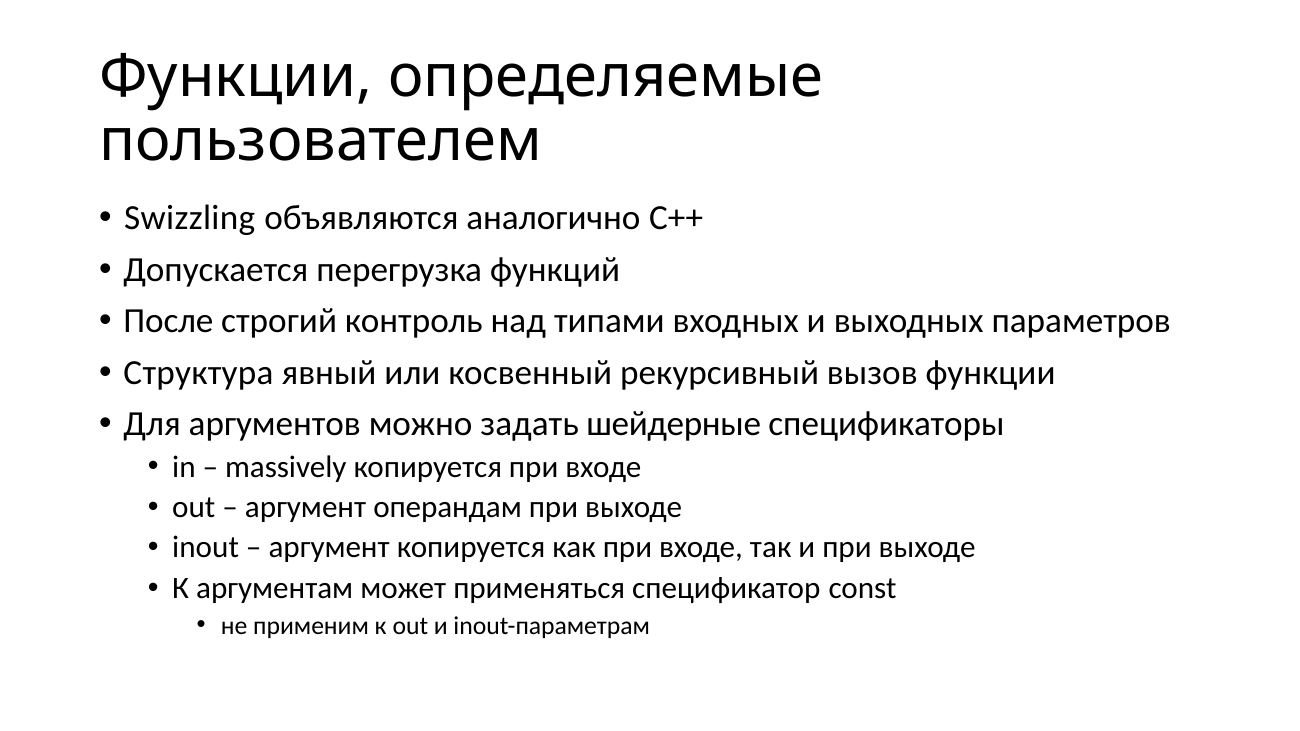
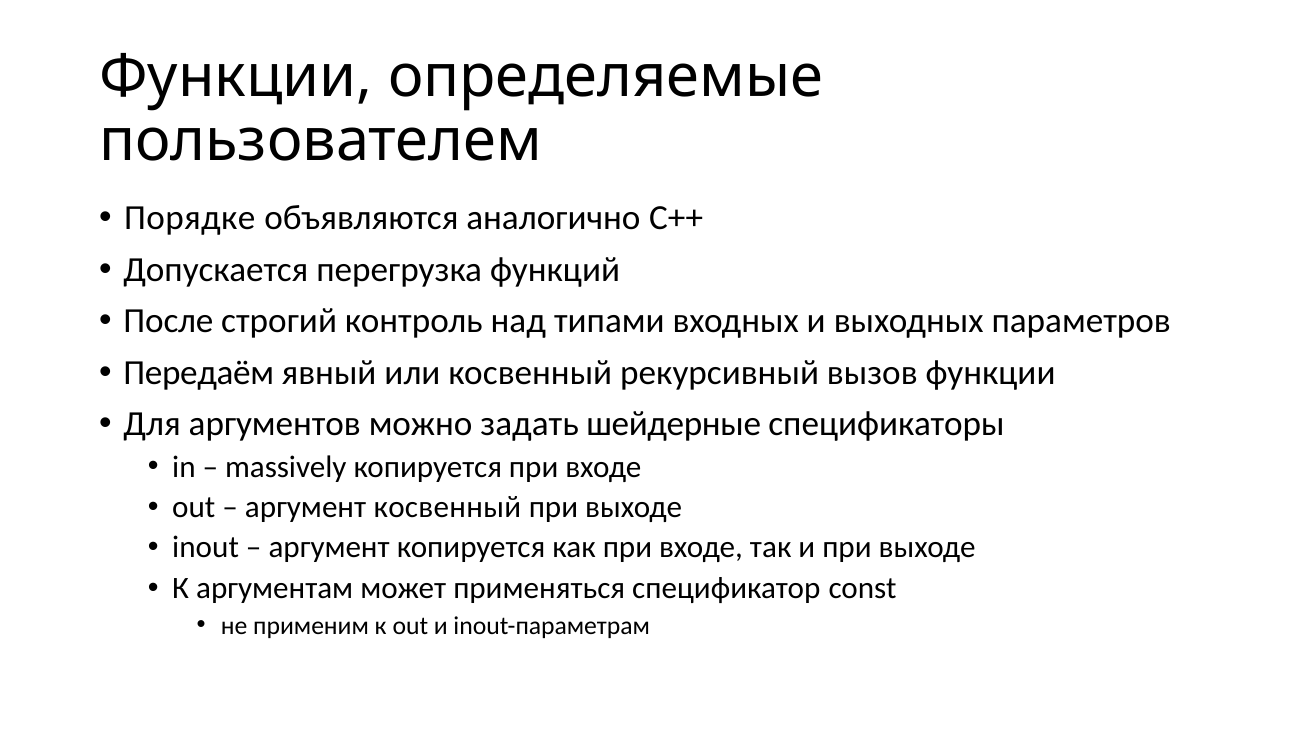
Swizzling: Swizzling -> Порядке
Структура: Структура -> Передаём
аргумент операндам: операндам -> косвенный
